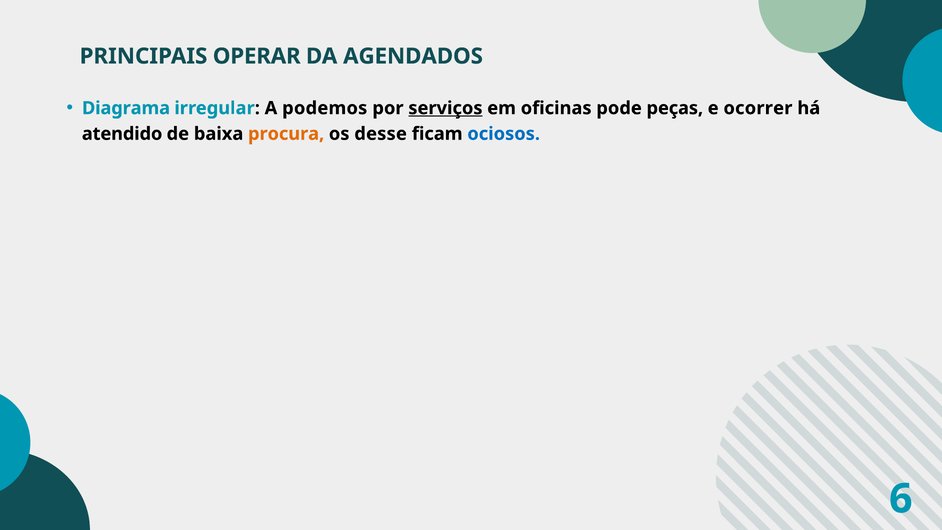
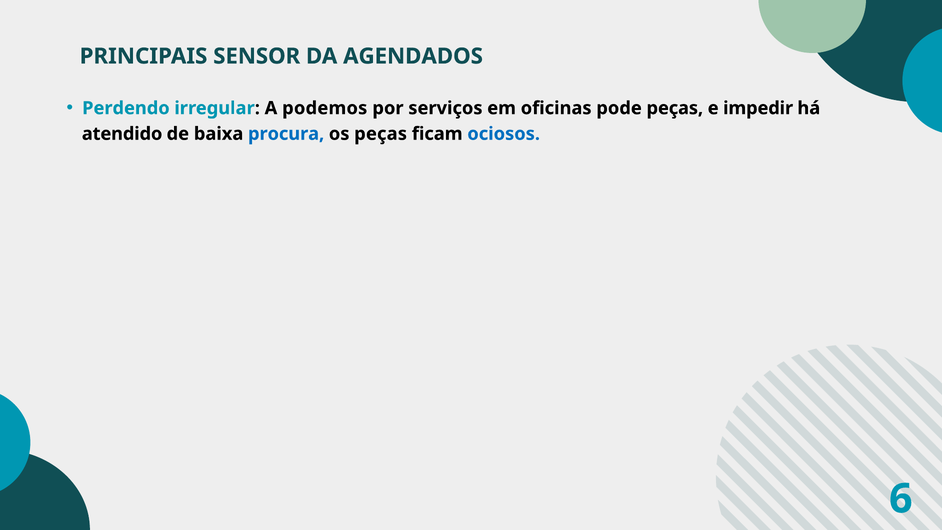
OPERAR: OPERAR -> SENSOR
Diagrama: Diagrama -> Perdendo
serviços underline: present -> none
ocorrer: ocorrer -> impedir
procura colour: orange -> blue
os desse: desse -> peças
